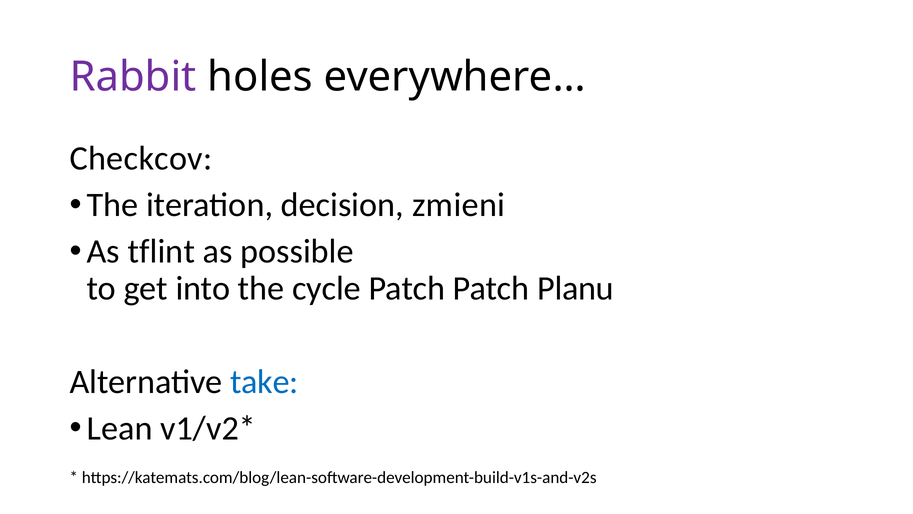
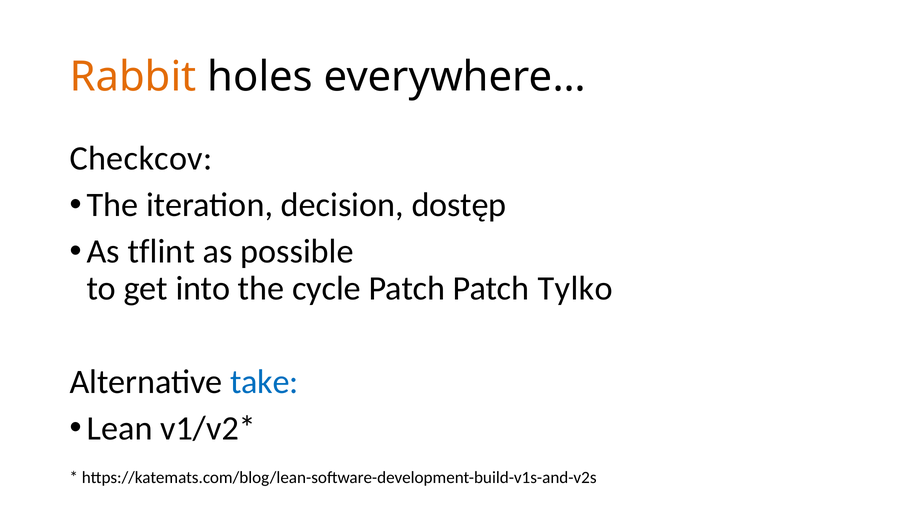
Rabbit colour: purple -> orange
zmieni: zmieni -> dostęp
Planu: Planu -> Tylko
